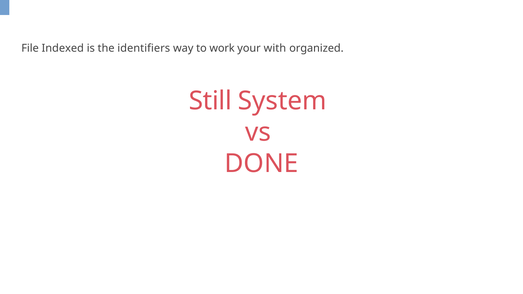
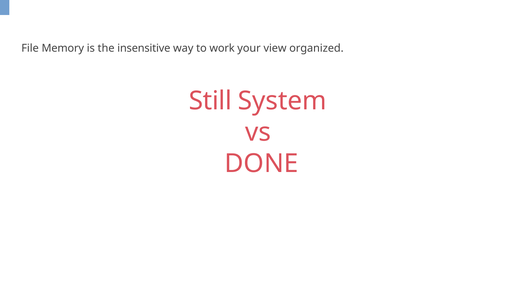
Indexed: Indexed -> Memory
identifiers: identifiers -> insensitive
with: with -> view
